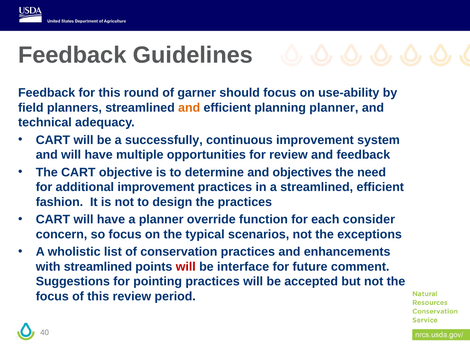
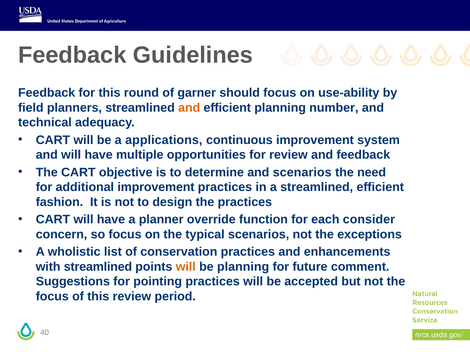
planning planner: planner -> number
successfully: successfully -> applications
and objectives: objectives -> scenarios
will at (186, 267) colour: red -> orange
be interface: interface -> planning
